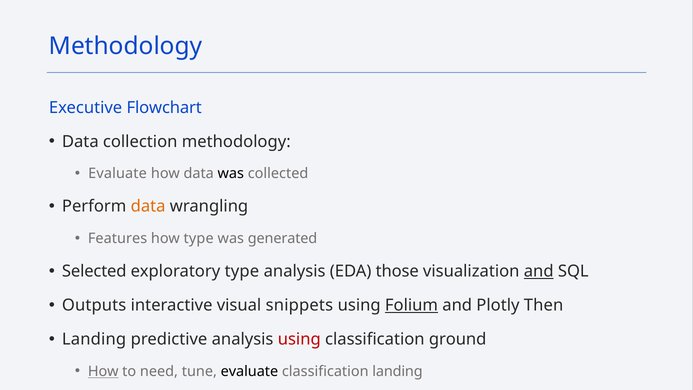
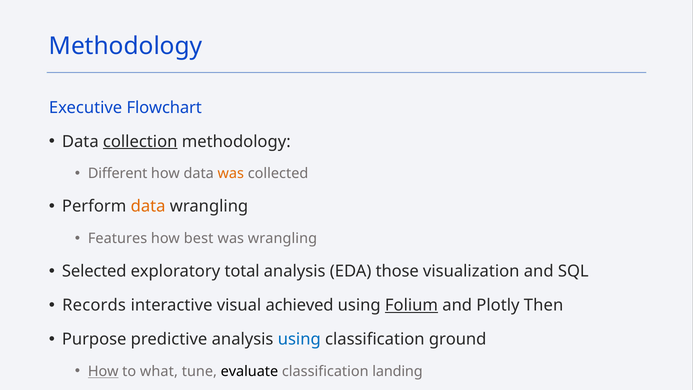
collection underline: none -> present
Evaluate at (118, 174): Evaluate -> Different
was at (231, 174) colour: black -> orange
how type: type -> best
was generated: generated -> wrangling
exploratory type: type -> total
and at (539, 271) underline: present -> none
Outputs: Outputs -> Records
snippets: snippets -> achieved
Landing at (94, 339): Landing -> Purpose
using at (299, 339) colour: red -> blue
need: need -> what
